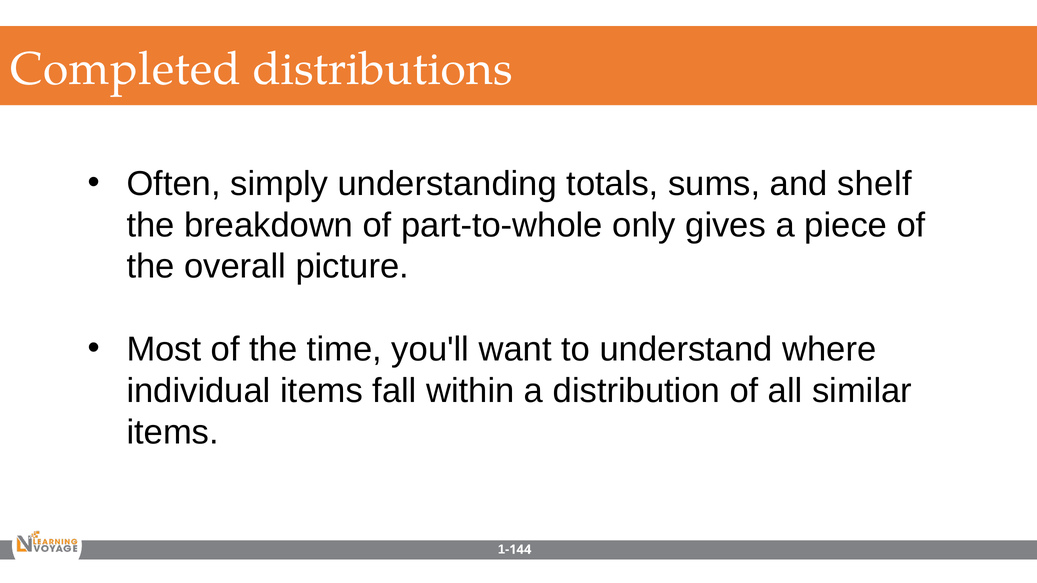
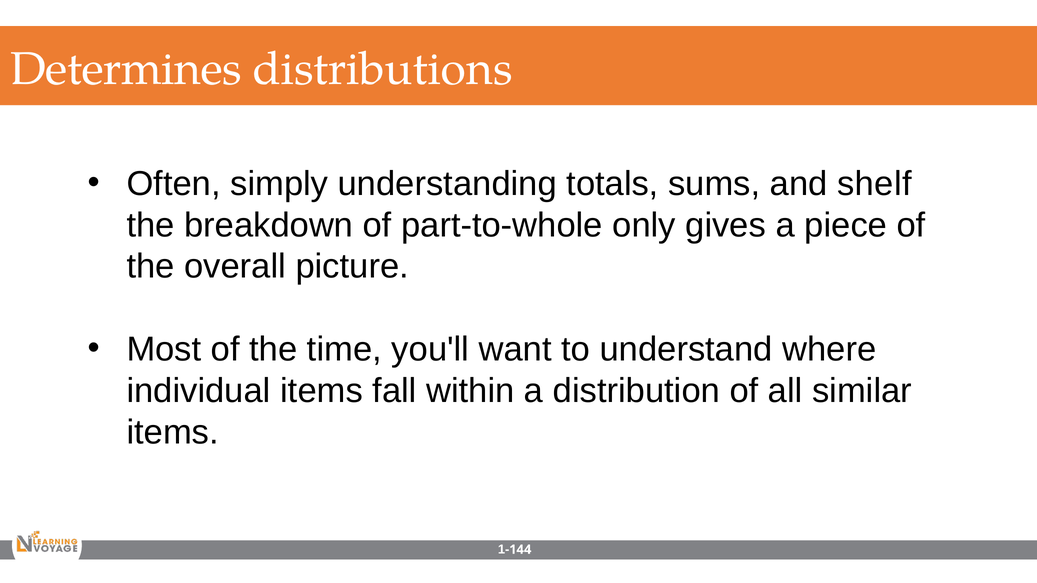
Completed: Completed -> Determines
